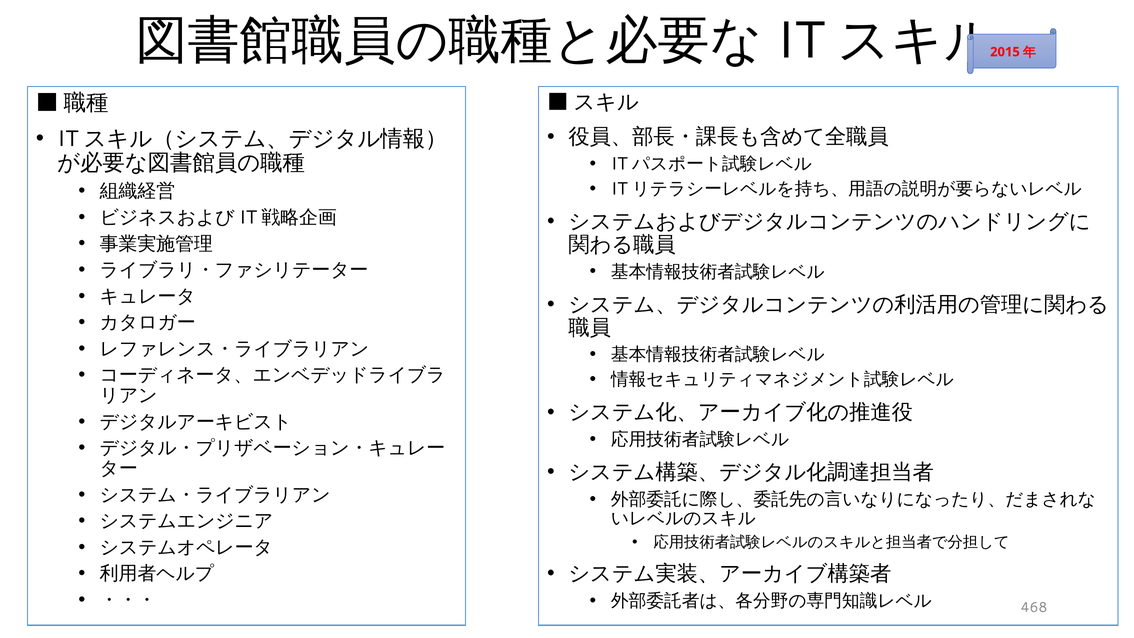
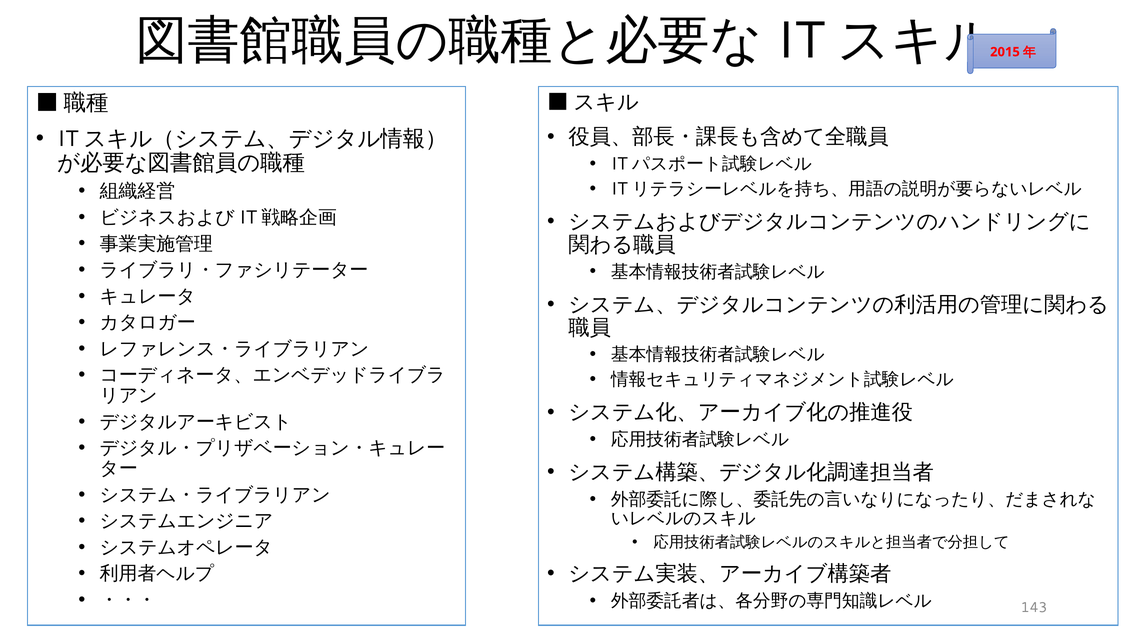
468: 468 -> 143
